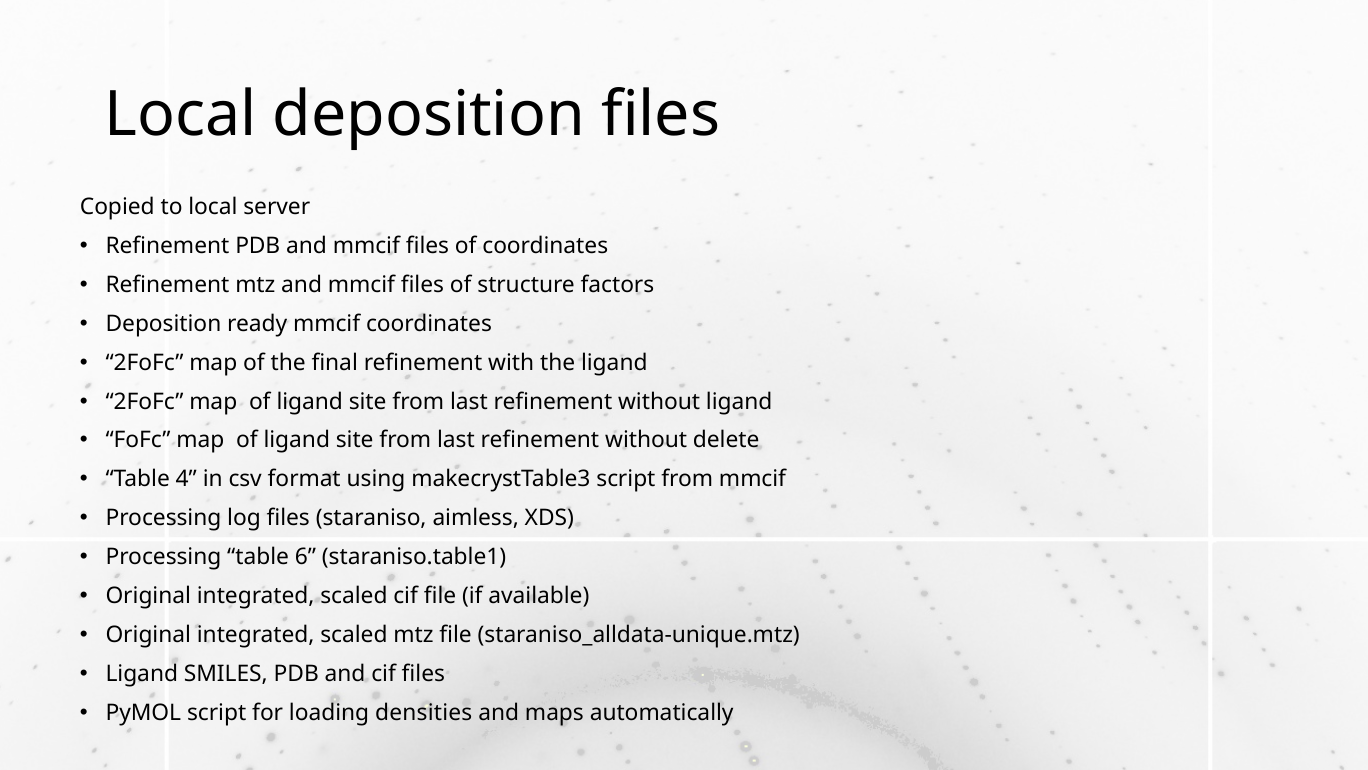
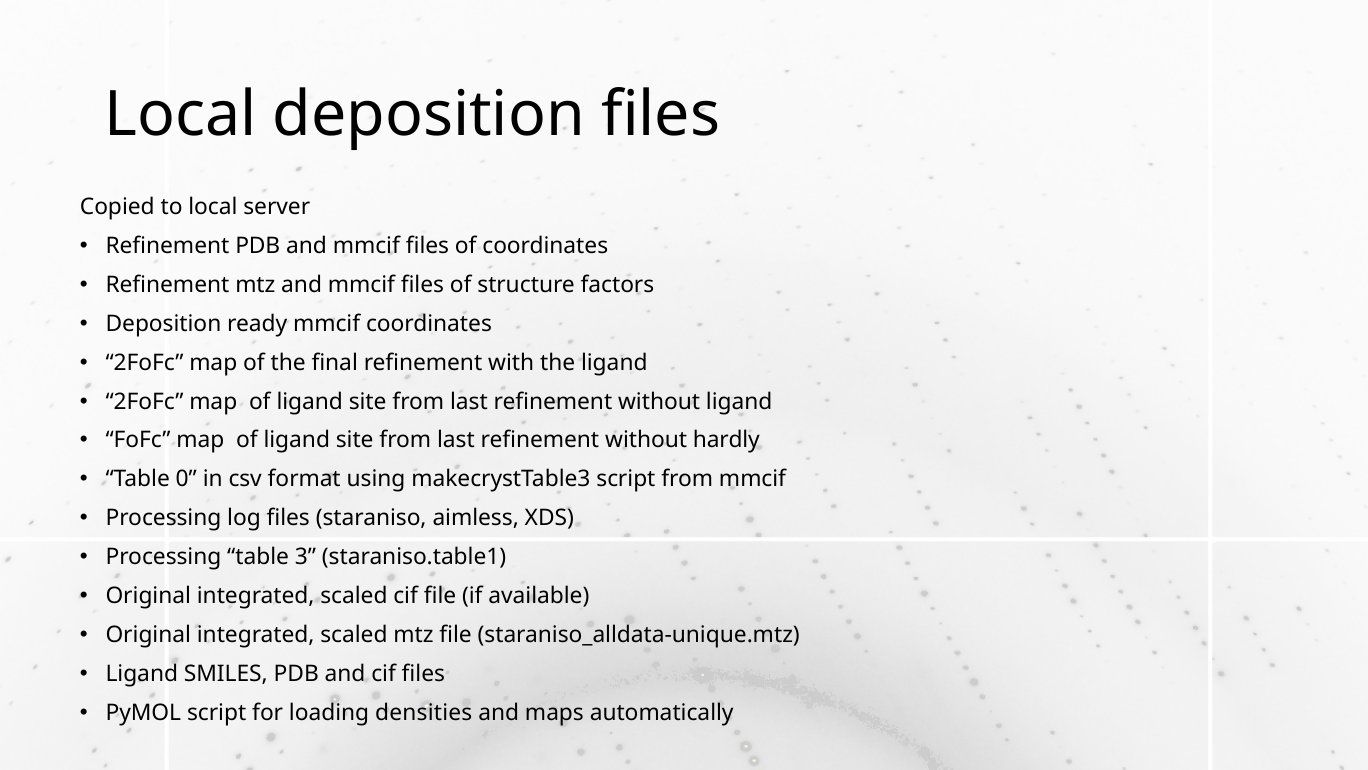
delete: delete -> hardly
4: 4 -> 0
6: 6 -> 3
